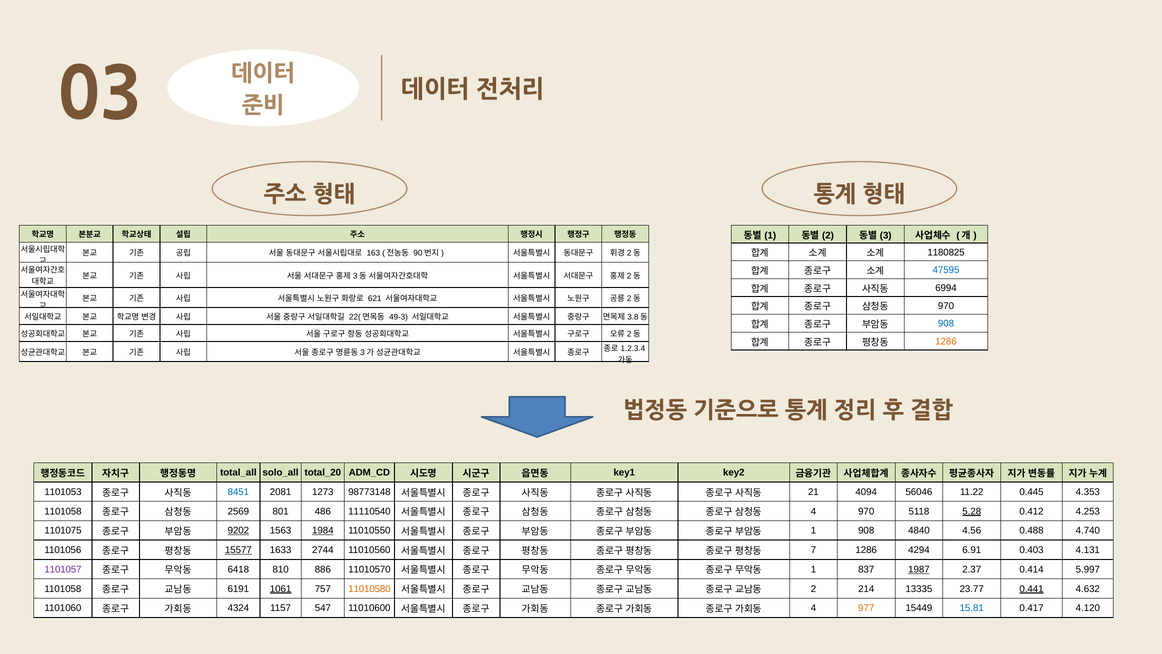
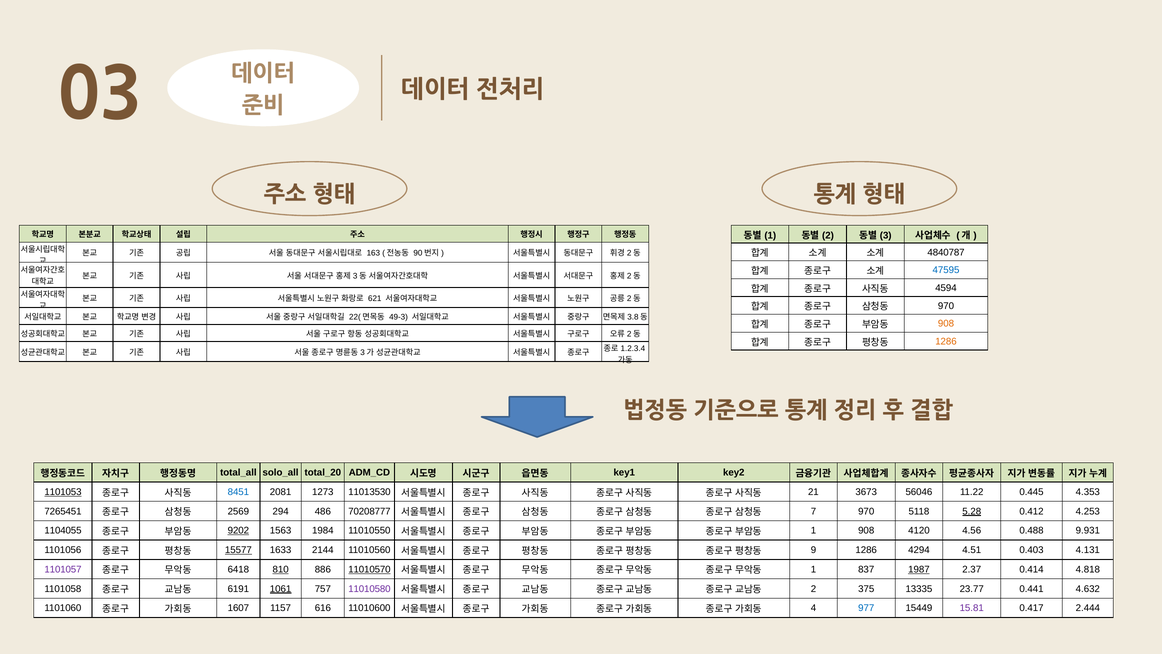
1180825: 1180825 -> 4840787
6994: 6994 -> 4594
908 at (946, 324) colour: blue -> orange
1101053 underline: none -> present
98773148: 98773148 -> 11013530
4094: 4094 -> 3673
1101058 at (63, 511): 1101058 -> 7265451
801: 801 -> 294
11110540: 11110540 -> 70208777
4 at (813, 511): 4 -> 7
1101075: 1101075 -> 1104055
1984 underline: present -> none
4840: 4840 -> 4120
4.740: 4.740 -> 9.931
2744: 2744 -> 2144
7: 7 -> 9
6.91: 6.91 -> 4.51
810 underline: none -> present
11010570 underline: none -> present
5.997: 5.997 -> 4.818
11010580 colour: orange -> purple
214: 214 -> 375
0.441 underline: present -> none
4324: 4324 -> 1607
547: 547 -> 616
977 colour: orange -> blue
15.81 colour: blue -> purple
4.120: 4.120 -> 2.444
